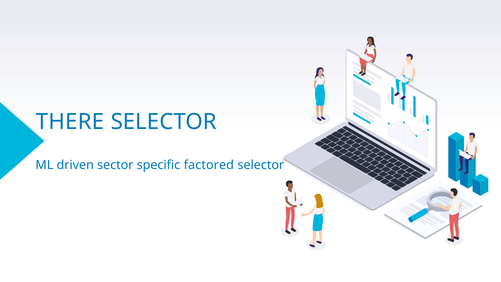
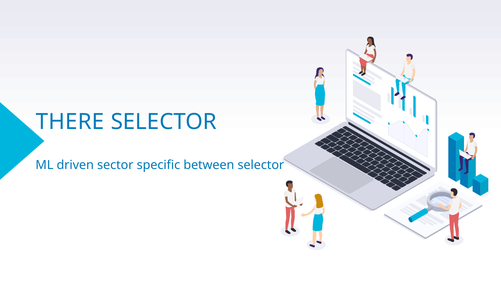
factored: factored -> between
